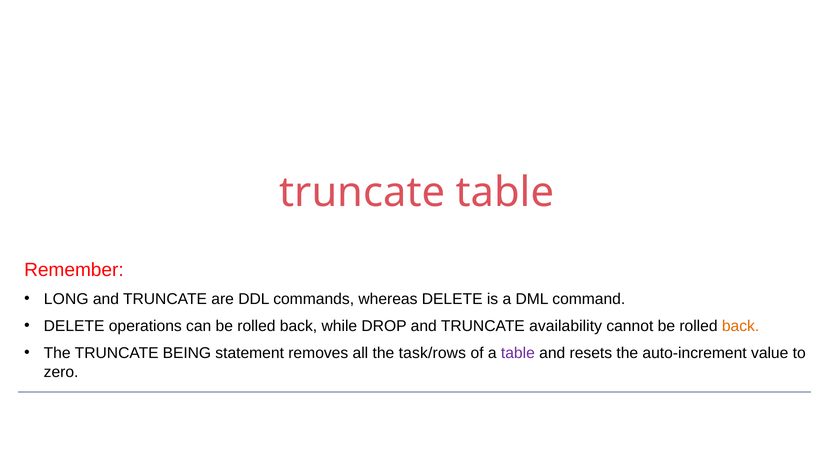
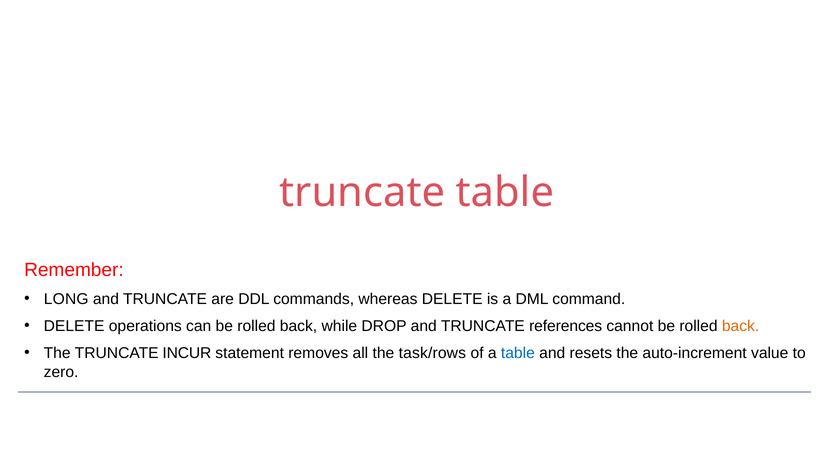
availability: availability -> references
BEING: BEING -> INCUR
table at (518, 353) colour: purple -> blue
